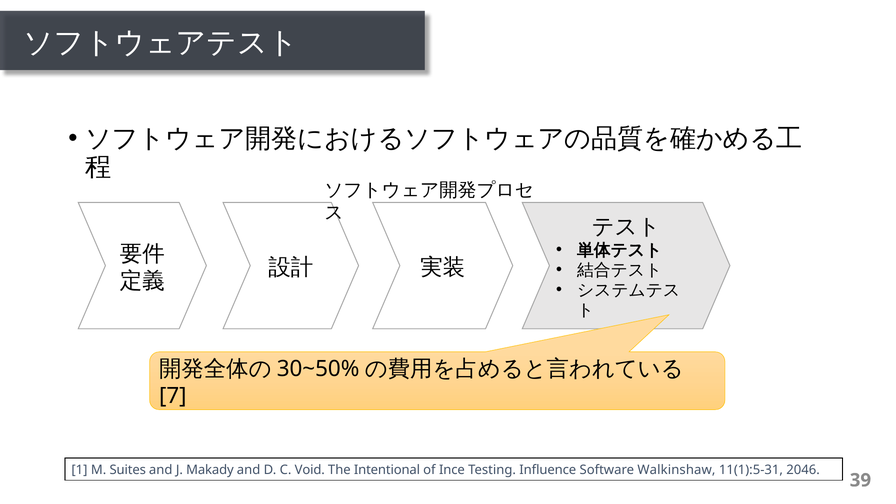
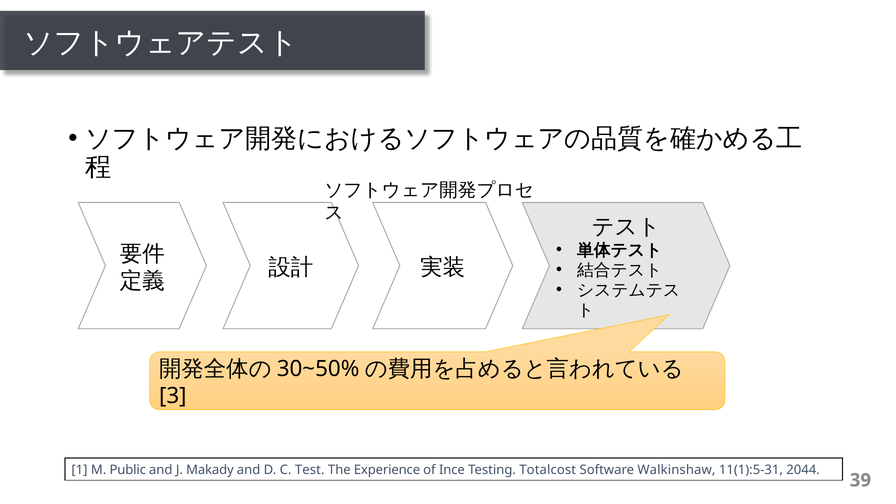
7: 7 -> 3
Suites: Suites -> Public
Void: Void -> Test
Intentional: Intentional -> Experience
Inﬂuence: Inﬂuence -> Totalcost
2046: 2046 -> 2044
